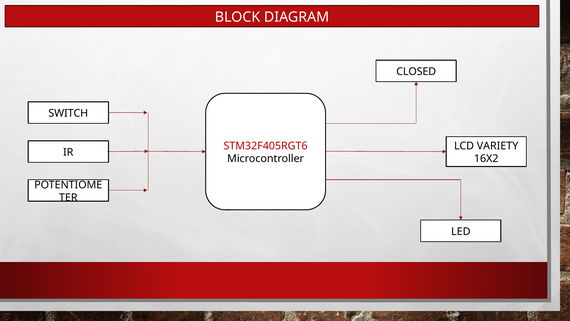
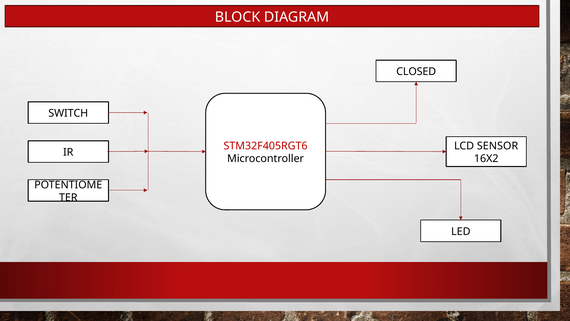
VARIETY: VARIETY -> SENSOR
